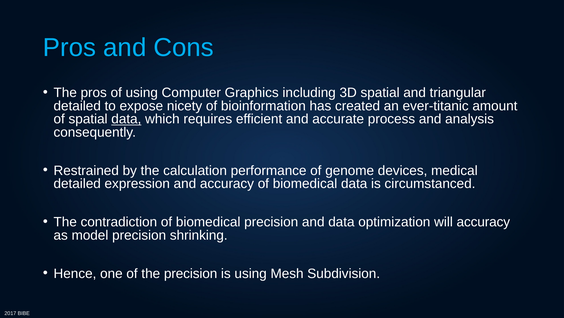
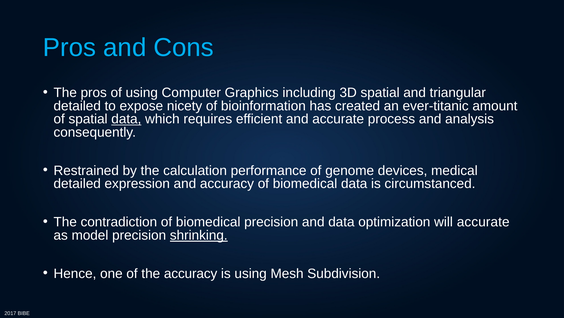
will accuracy: accuracy -> accurate
shrinking underline: none -> present
the precision: precision -> accuracy
